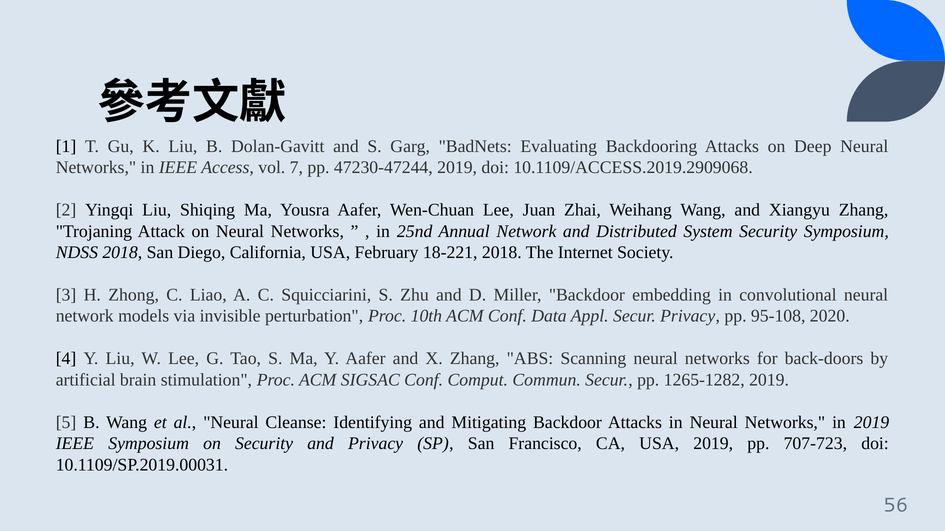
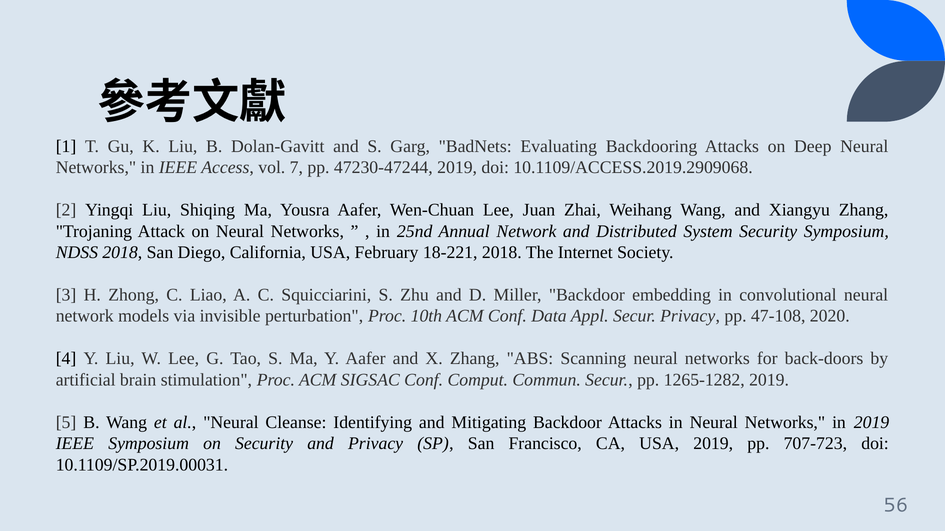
95-108: 95-108 -> 47-108
